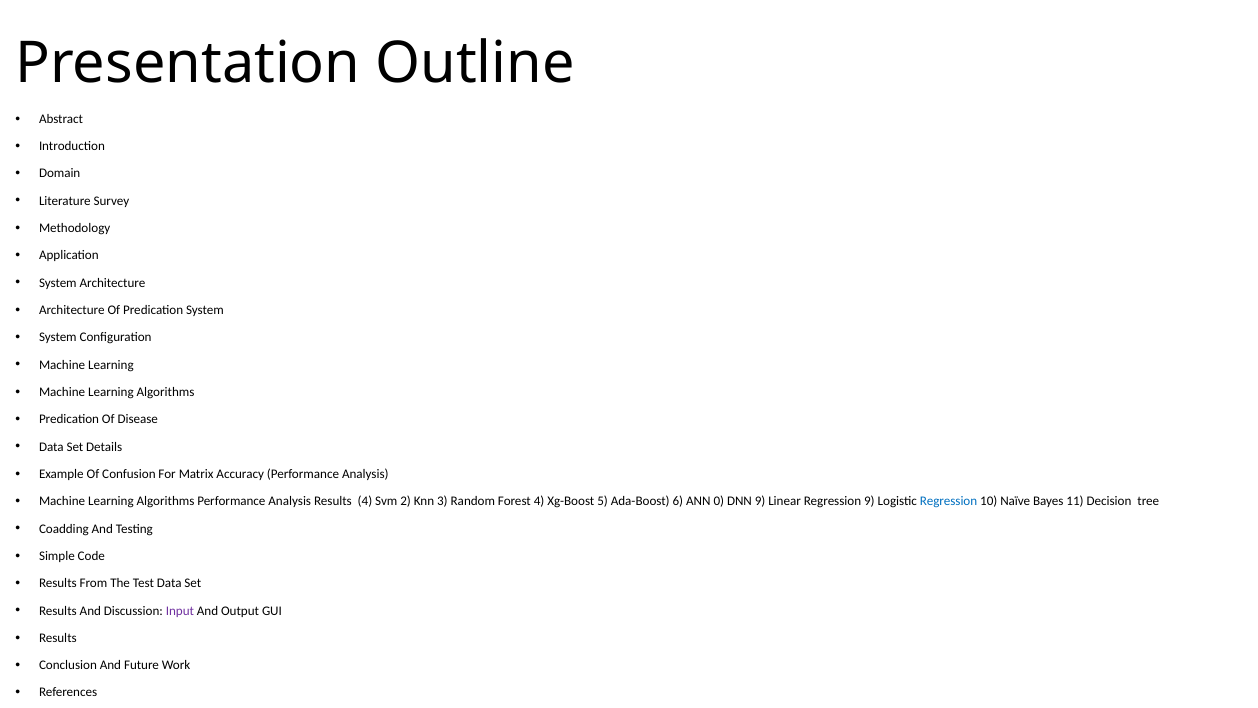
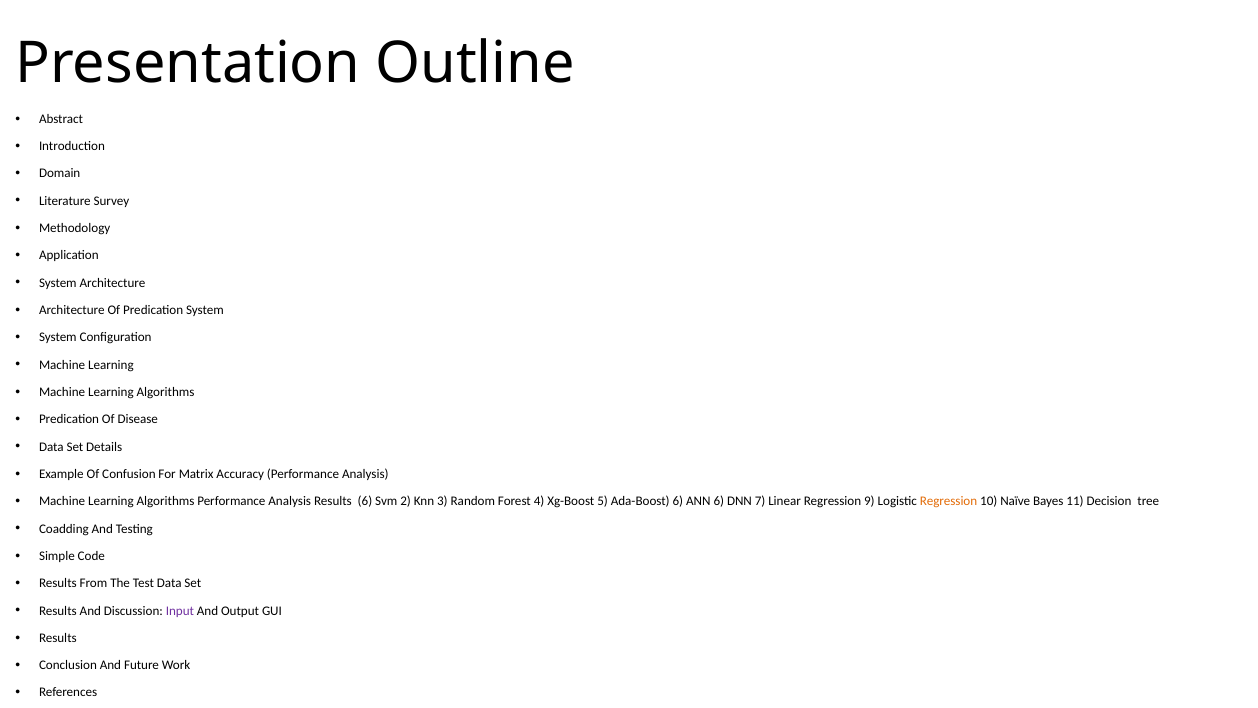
Results 4: 4 -> 6
ANN 0: 0 -> 6
DNN 9: 9 -> 7
Regression at (948, 501) colour: blue -> orange
